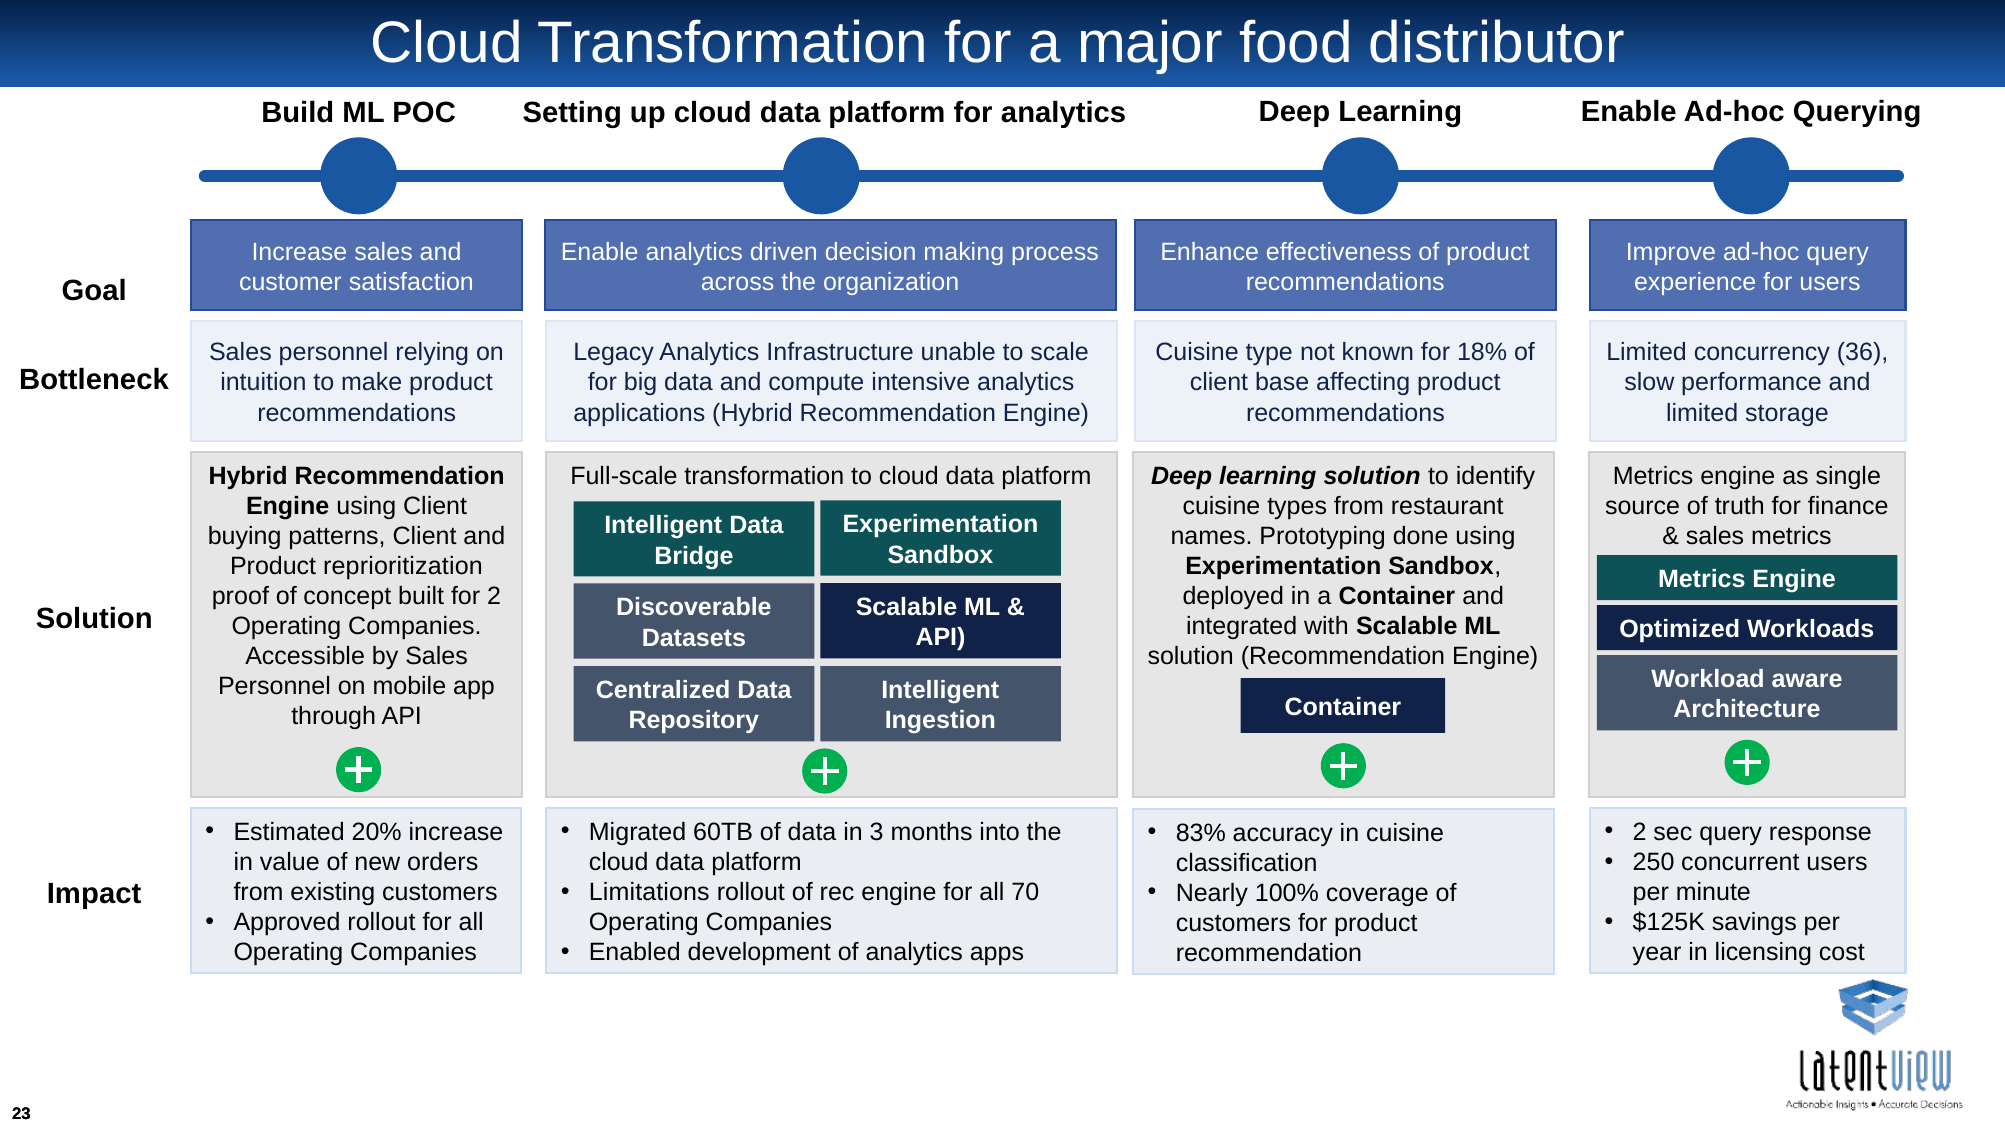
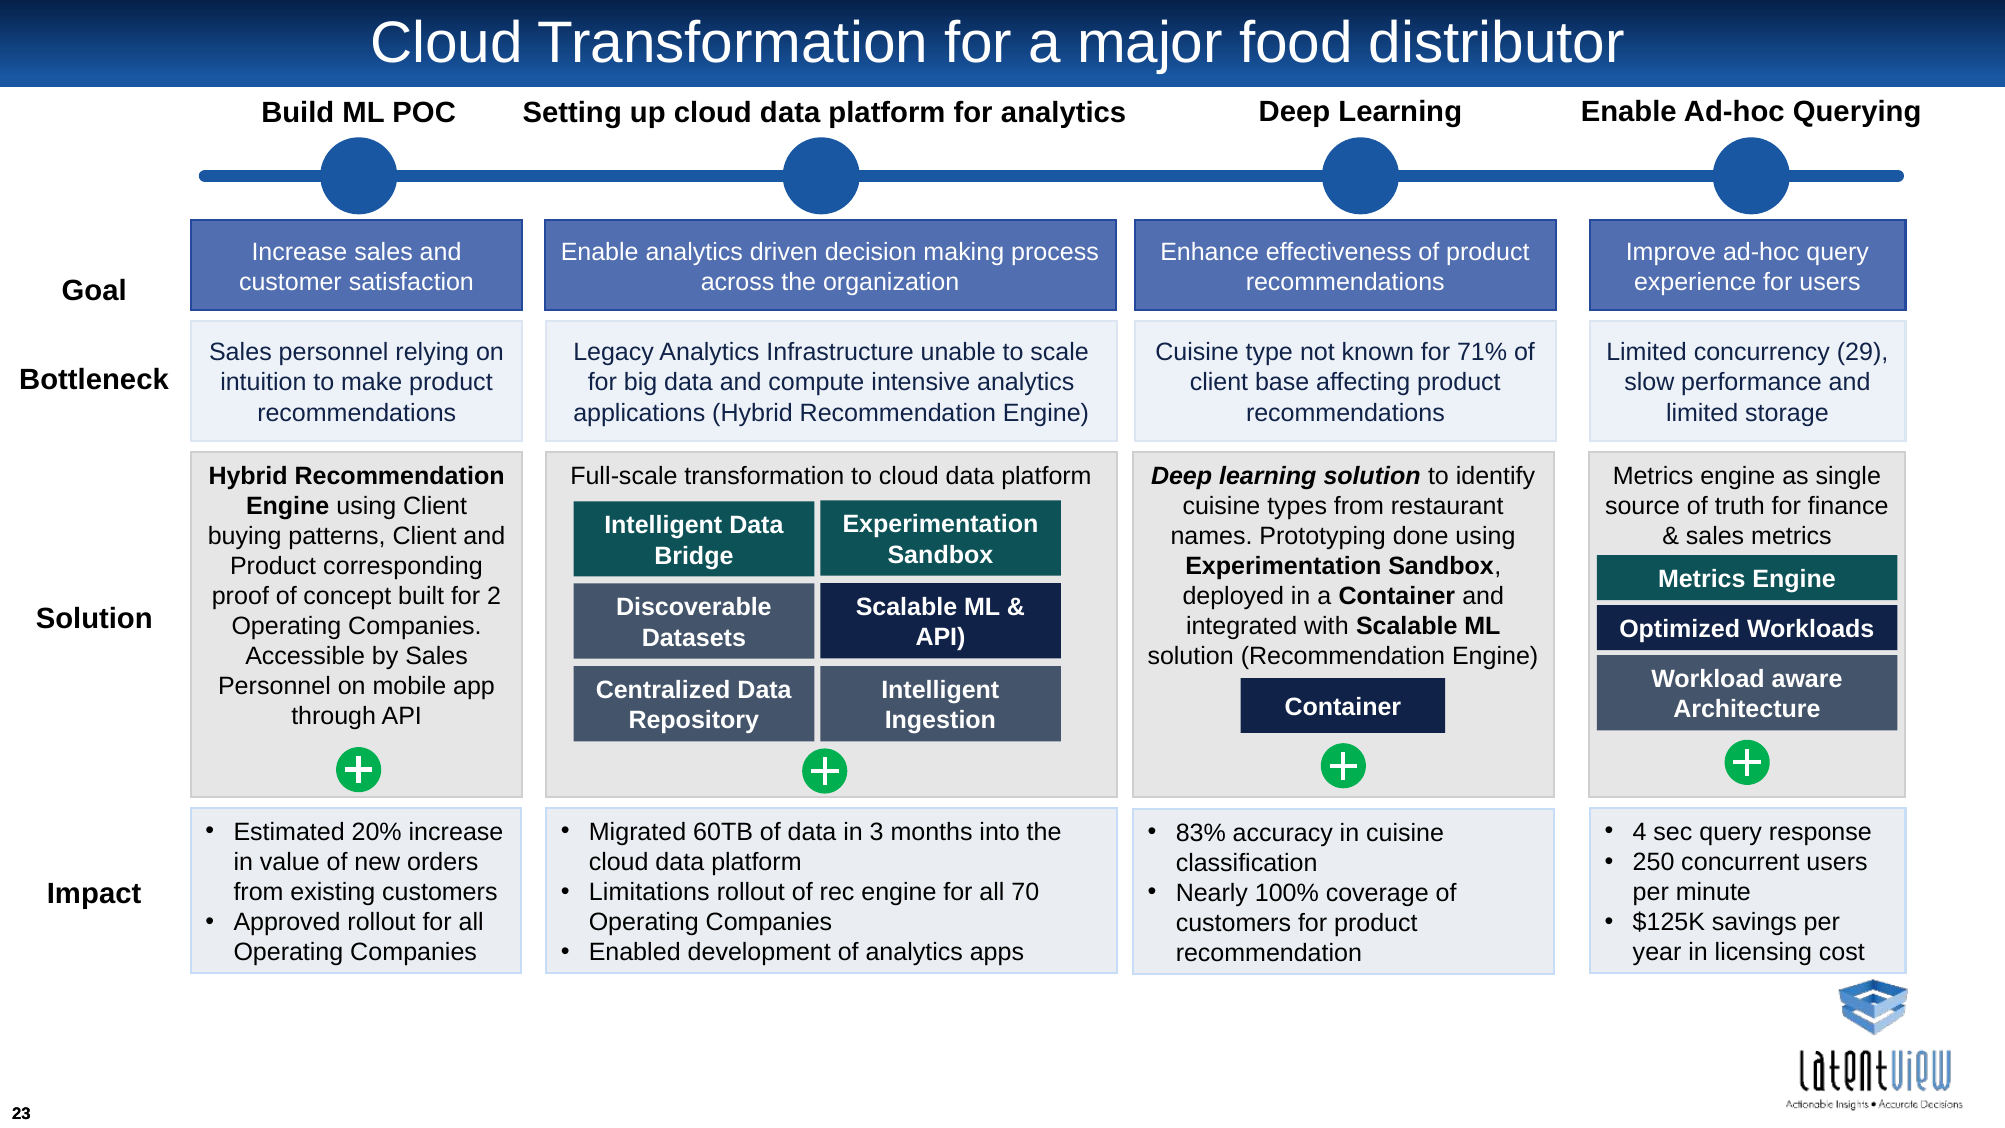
18%: 18% -> 71%
36: 36 -> 29
reprioritization: reprioritization -> corresponding
2 at (1640, 832): 2 -> 4
